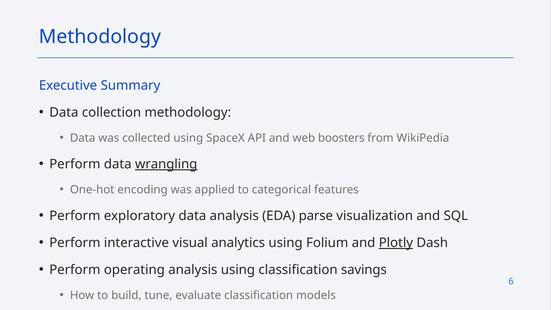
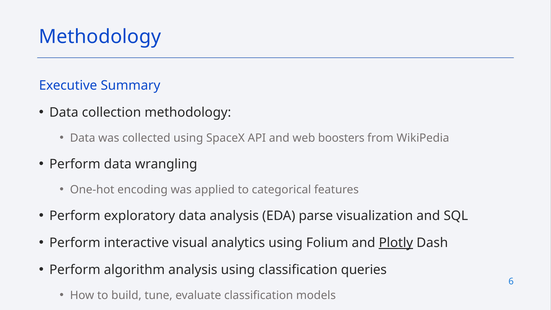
wrangling underline: present -> none
operating: operating -> algorithm
savings: savings -> queries
